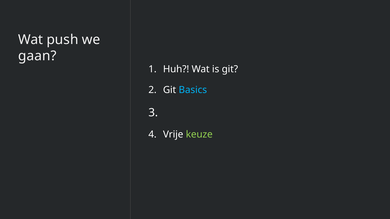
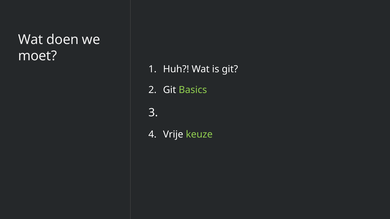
push: push -> doen
gaan: gaan -> moet
Basics colour: light blue -> light green
